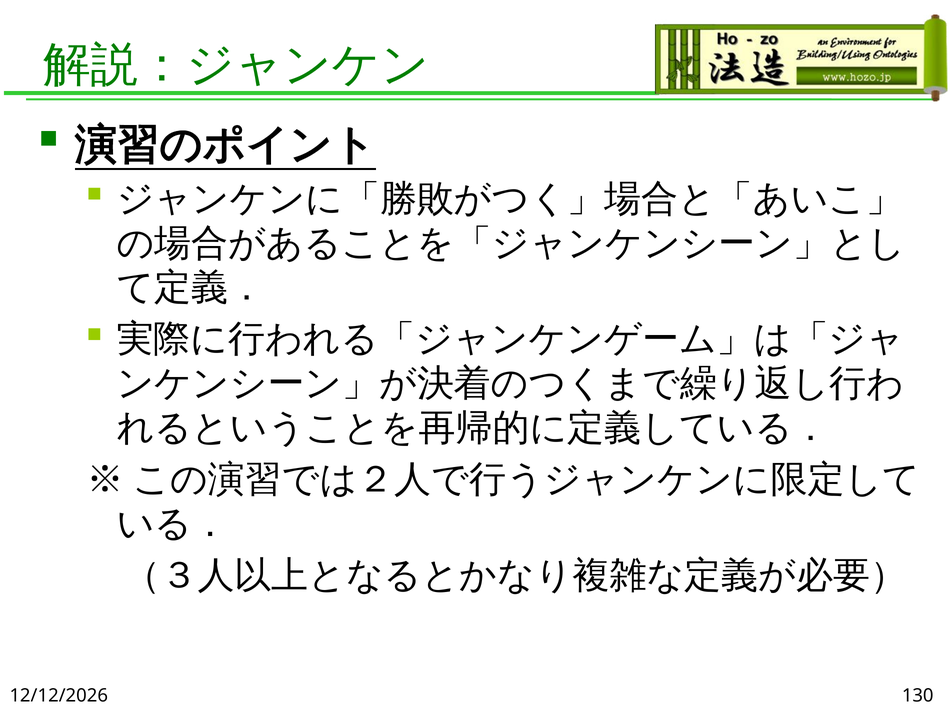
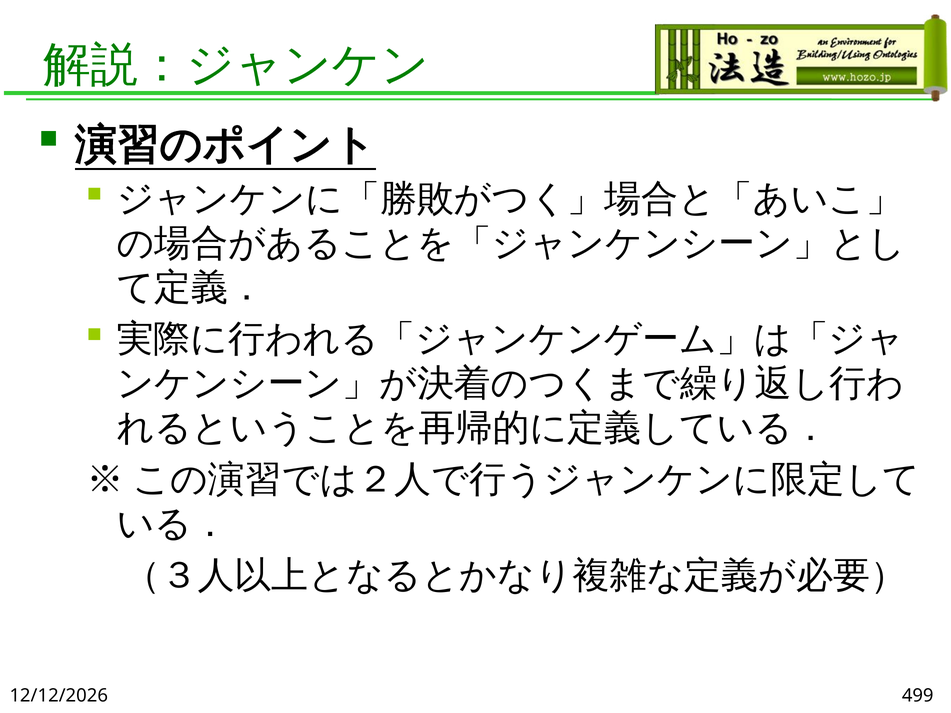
130: 130 -> 499
